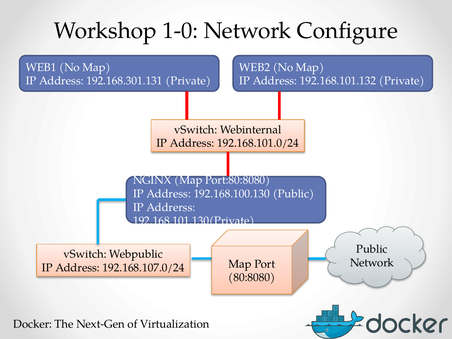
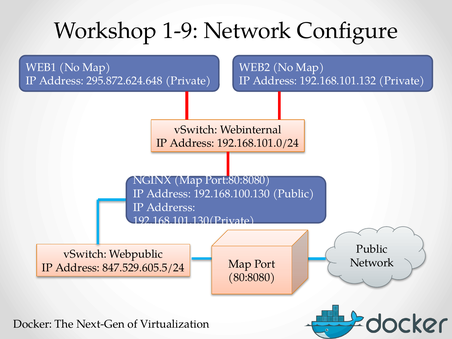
1-0: 1-0 -> 1-9
192.168.301.131: 192.168.301.131 -> 295.872.624.648
192.168.107.0/24: 192.168.107.0/24 -> 847.529.605.5/24
